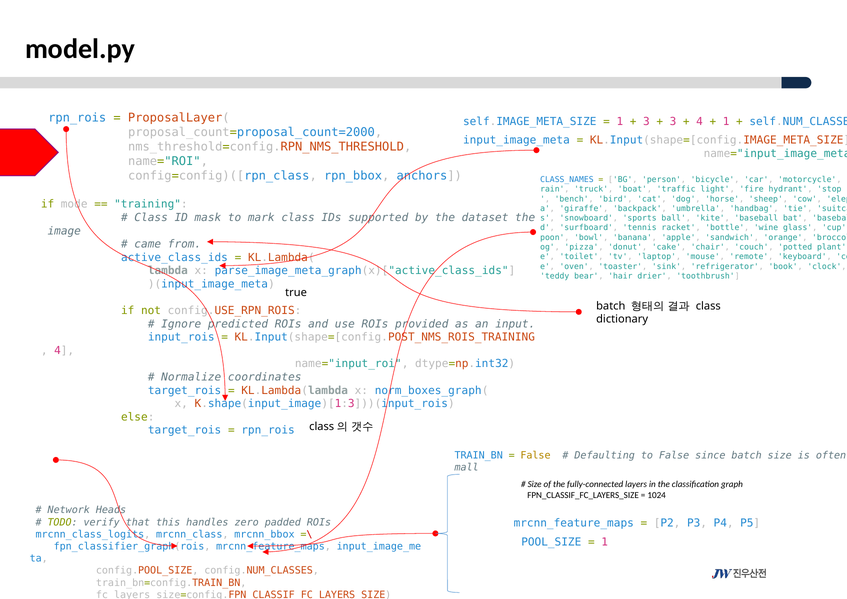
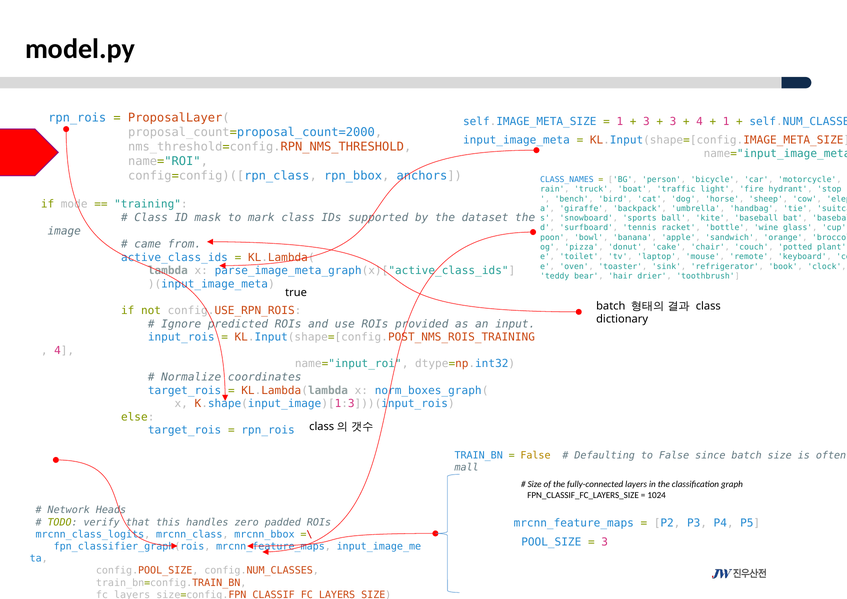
1 at (605, 542): 1 -> 3
